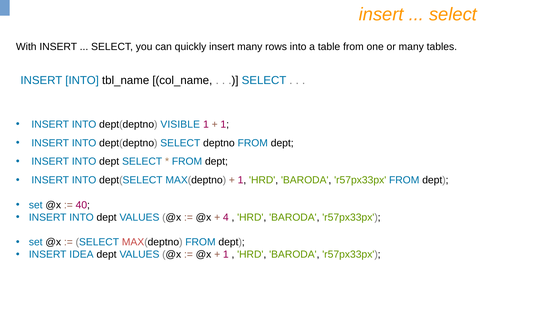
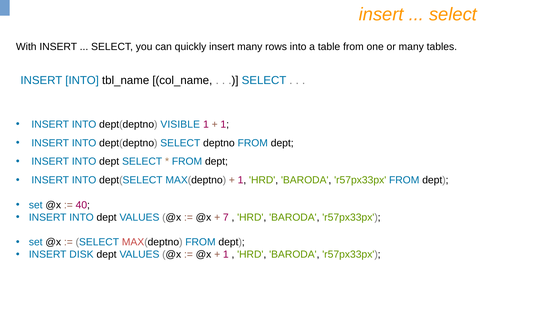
4: 4 -> 7
IDEA: IDEA -> DISK
